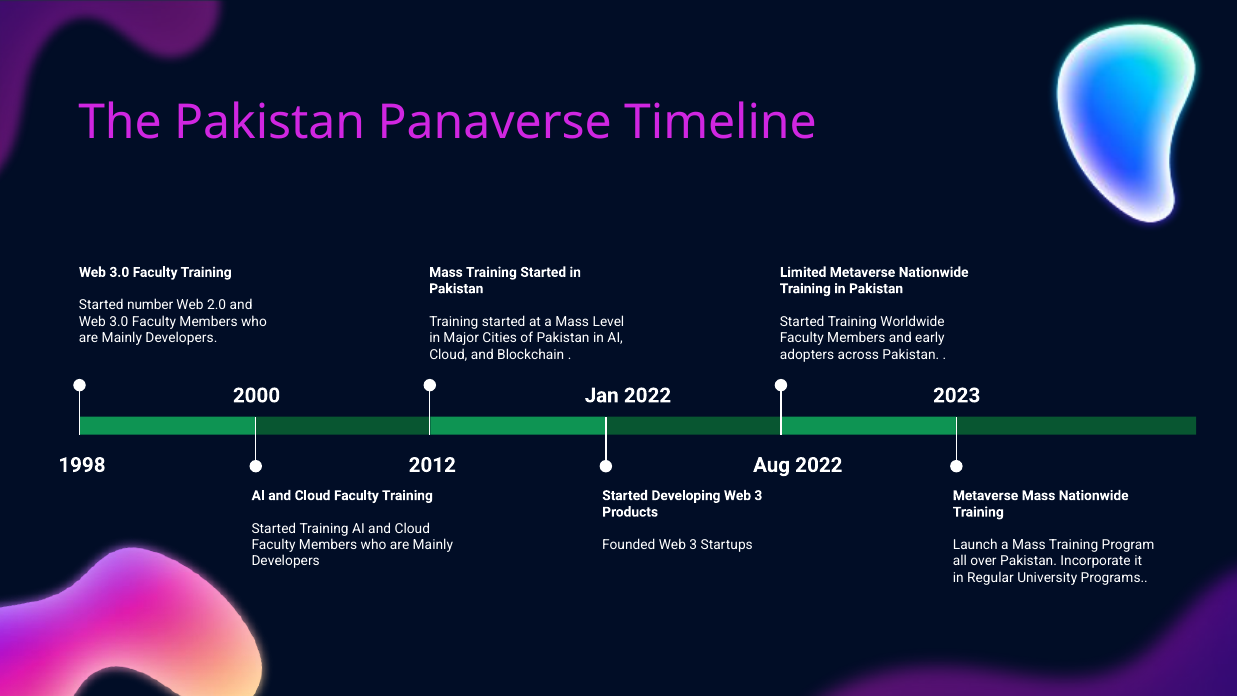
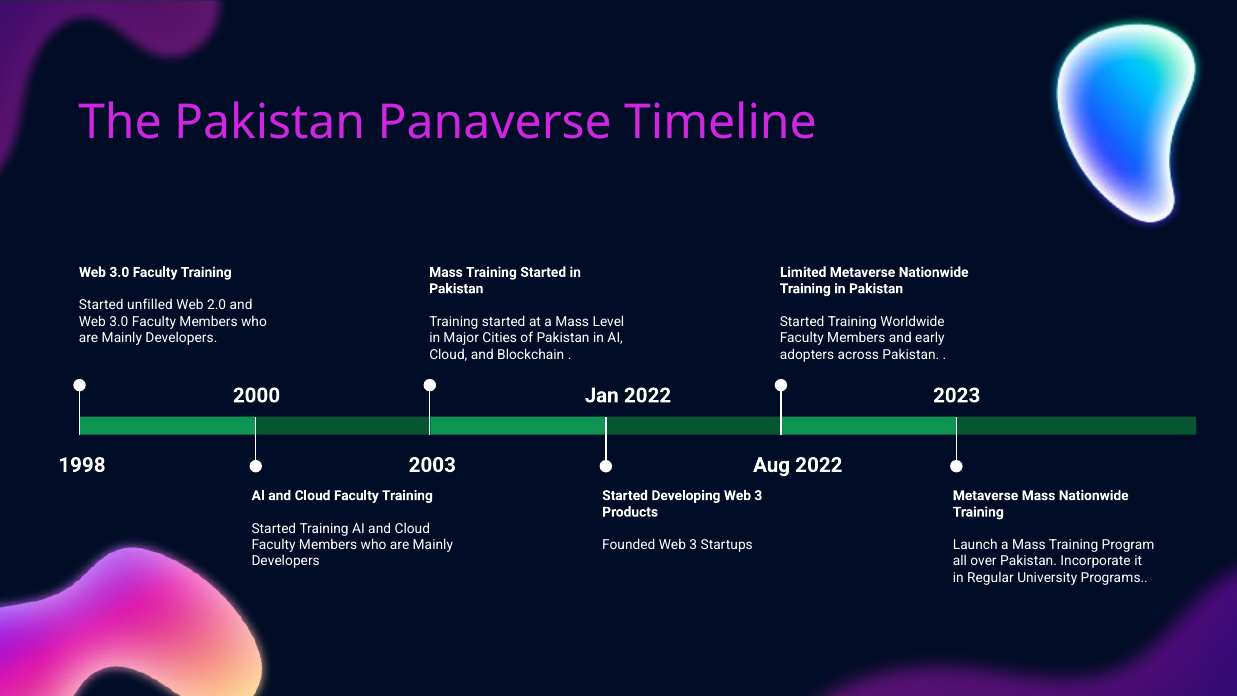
number: number -> unfilled
2012: 2012 -> 2003
